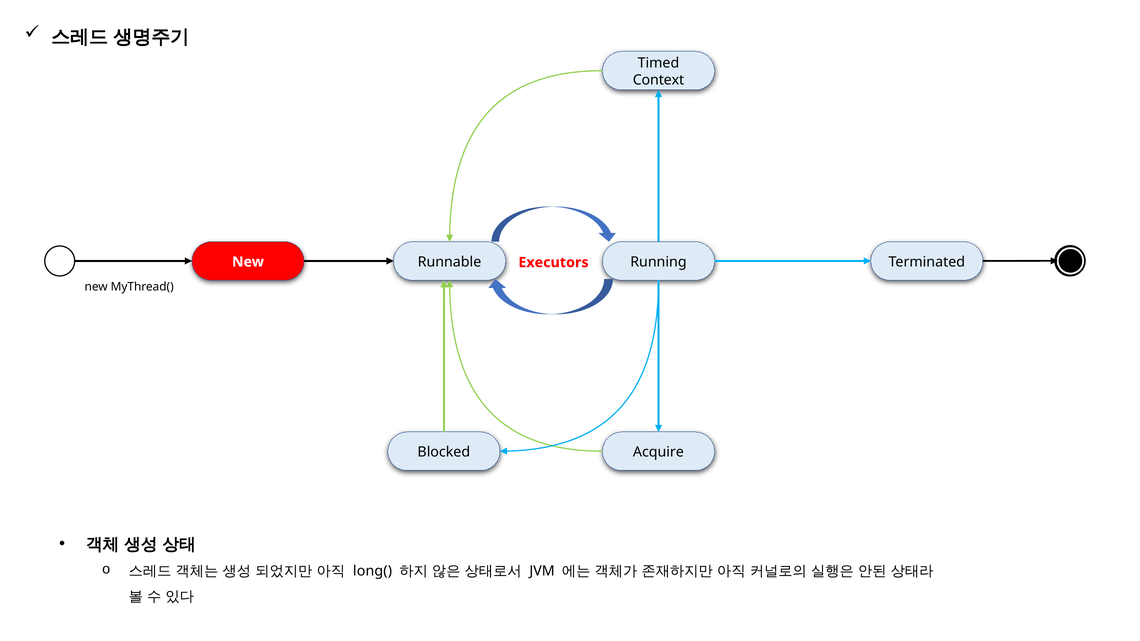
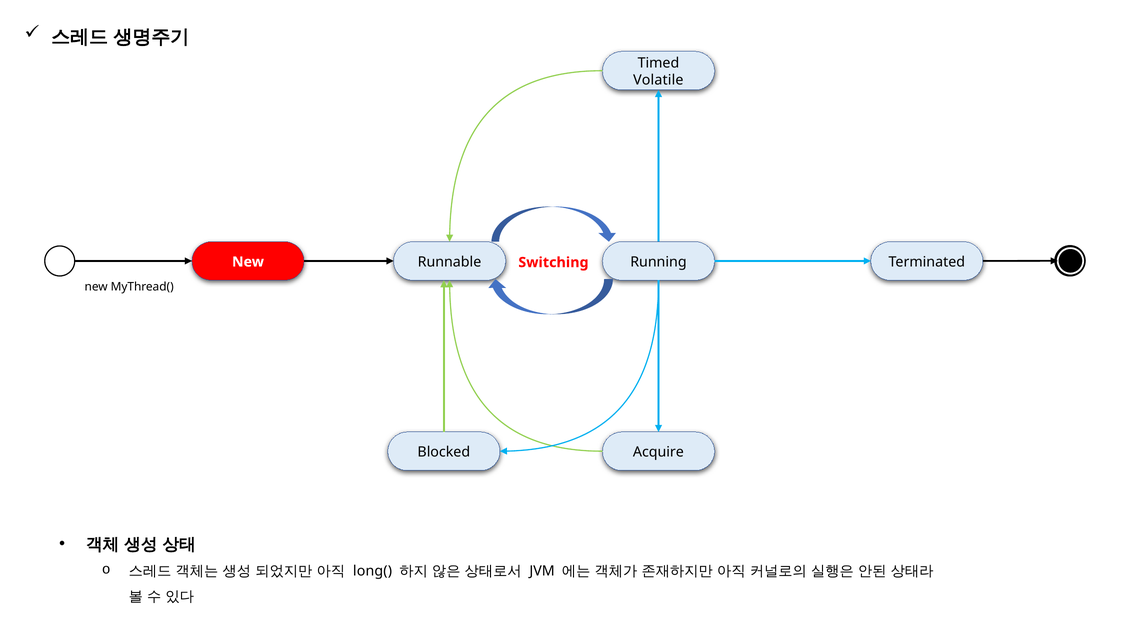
Context: Context -> Volatile
Executors: Executors -> Switching
